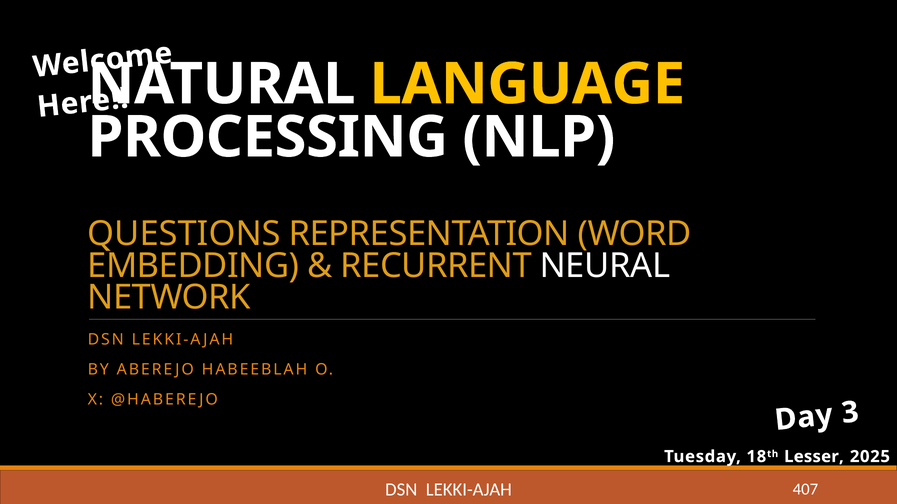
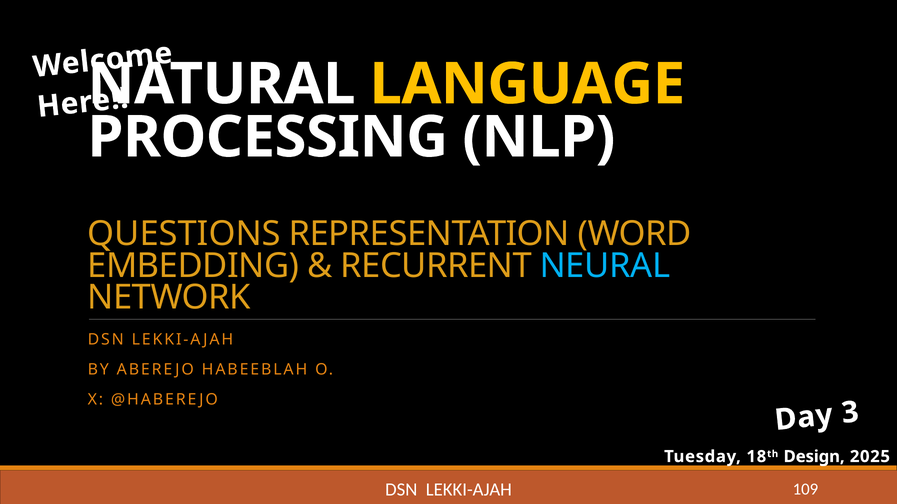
NEURAL colour: white -> light blue
Lesser: Lesser -> Design
407: 407 -> 109
